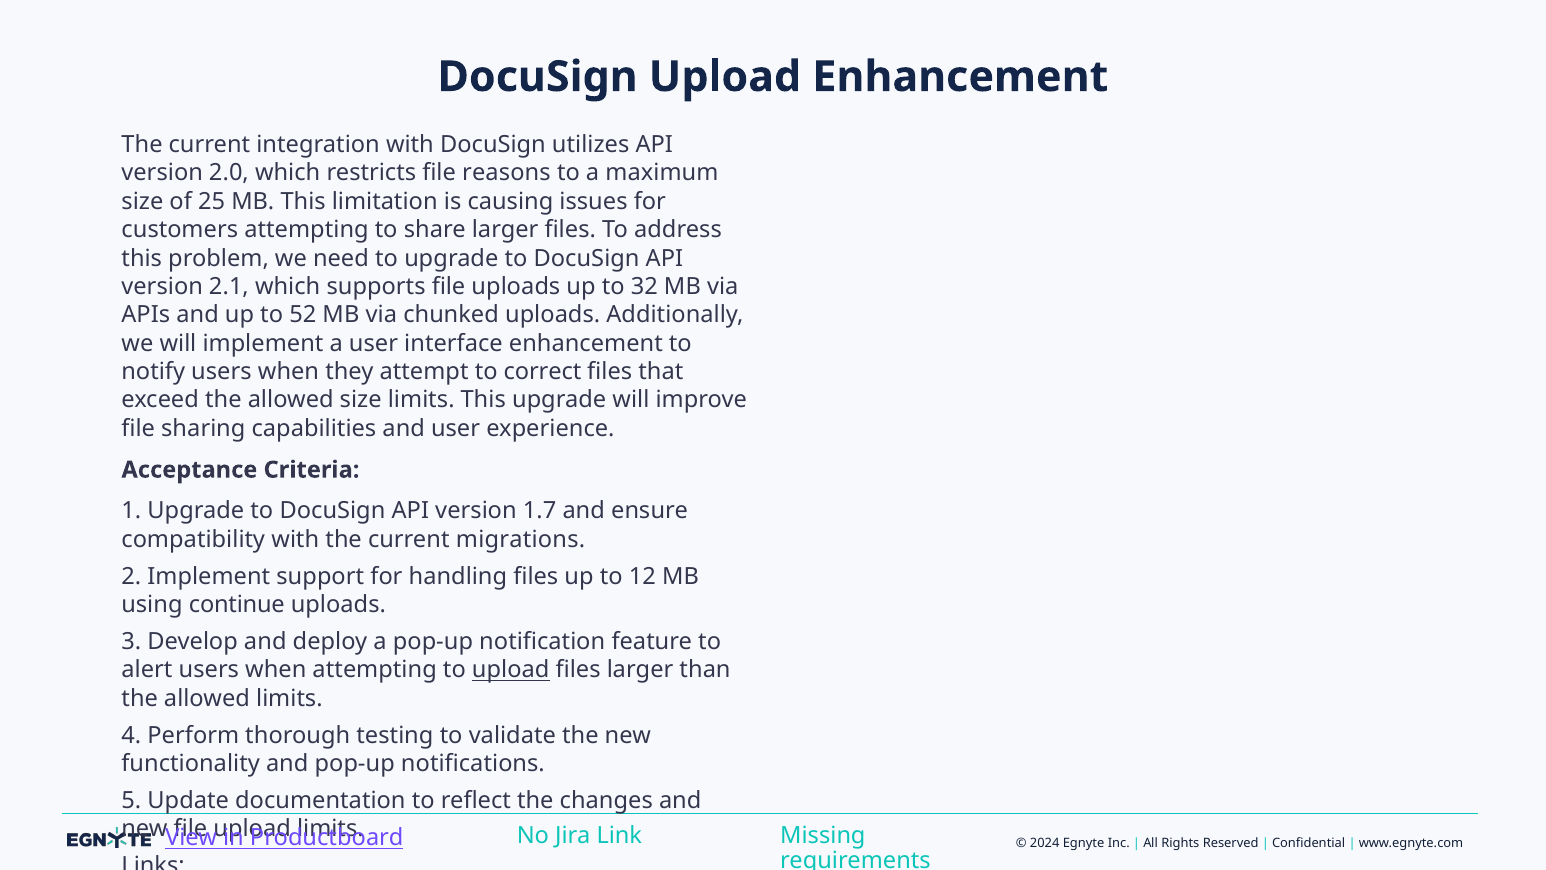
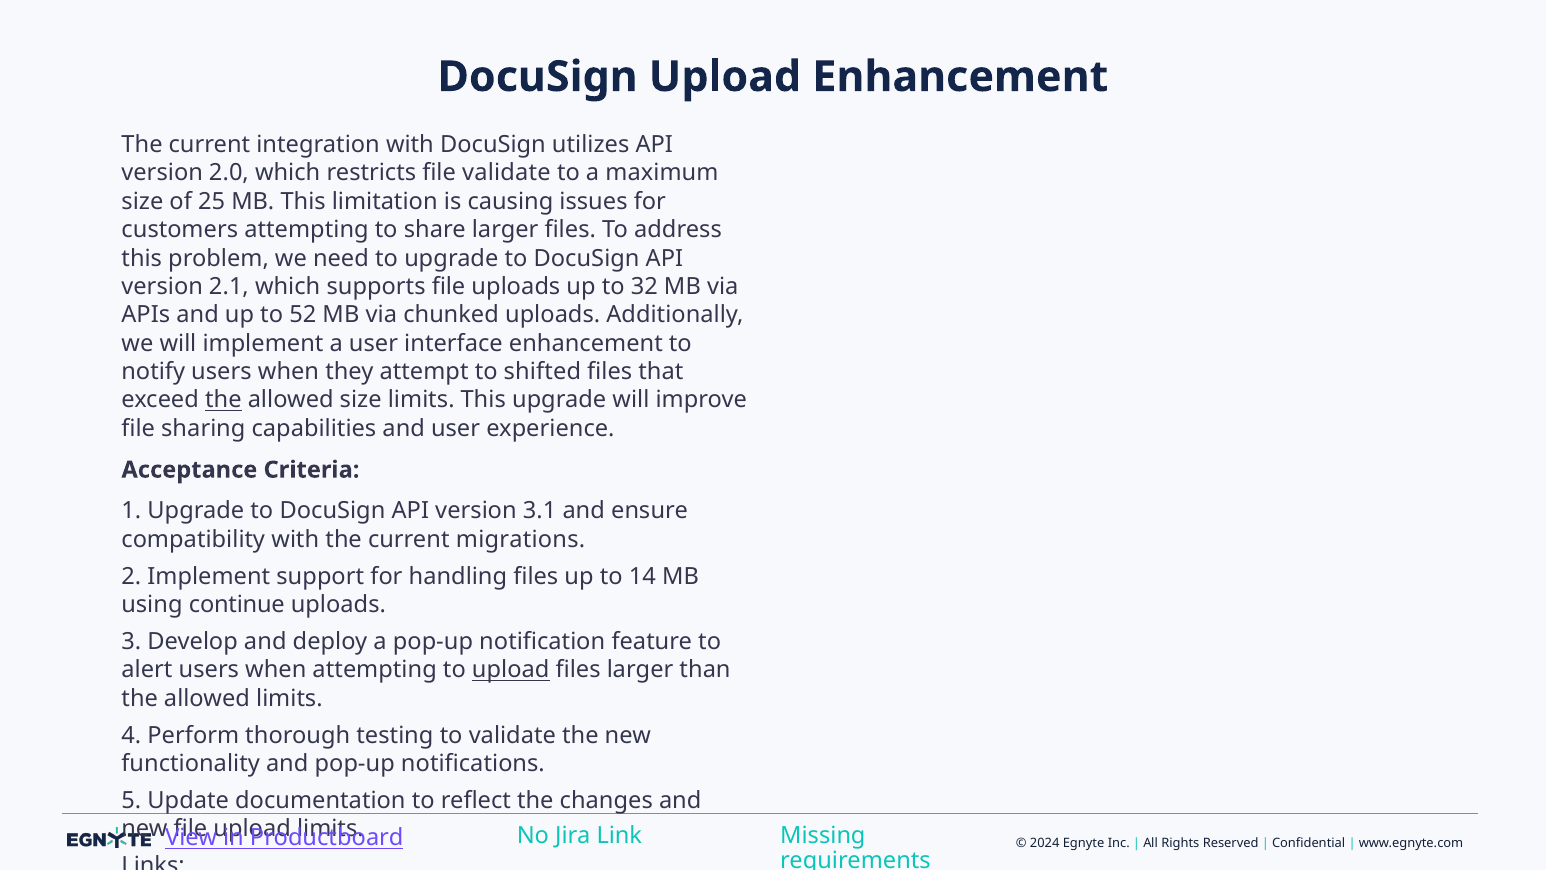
file reasons: reasons -> validate
correct: correct -> shifted
the at (223, 400) underline: none -> present
1.7: 1.7 -> 3.1
12: 12 -> 14
